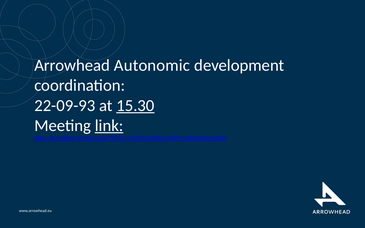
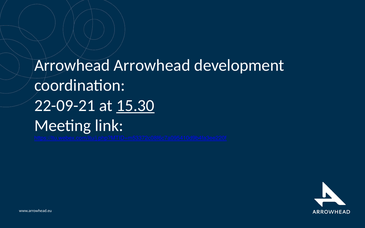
Arrowhead Autonomic: Autonomic -> Arrowhead
22-09-93: 22-09-93 -> 22-09-21
link underline: present -> none
